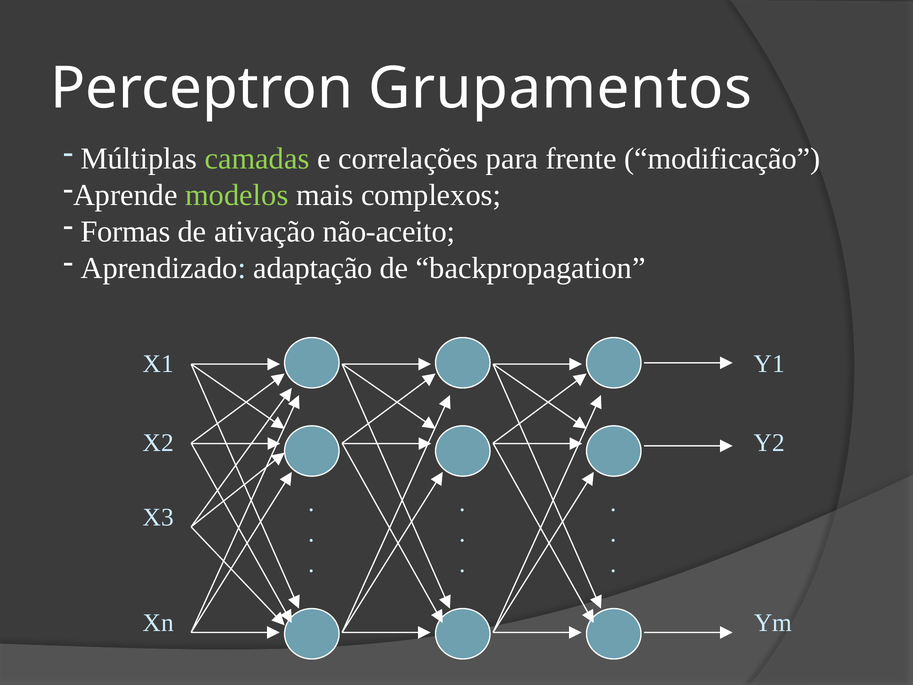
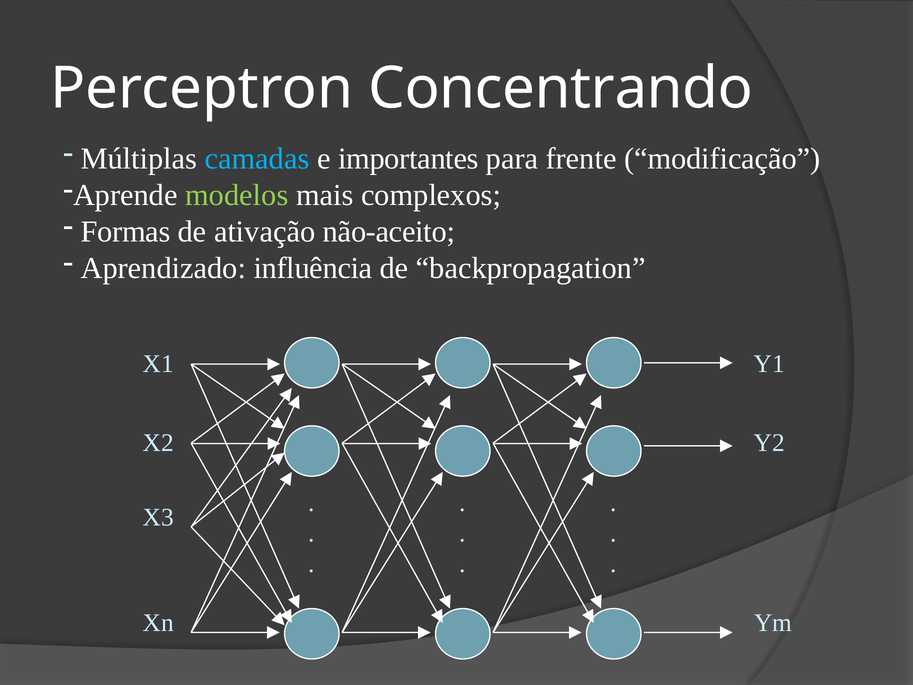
Grupamentos: Grupamentos -> Concentrando
camadas colour: light green -> light blue
correlações: correlações -> importantes
adaptação: adaptação -> influência
